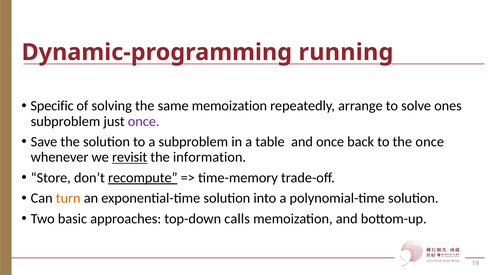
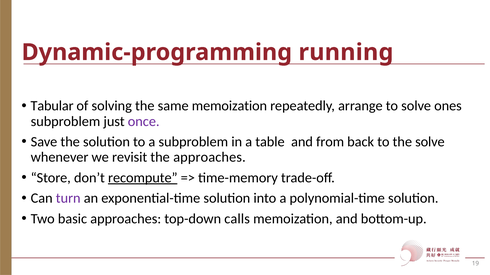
Specific: Specific -> Tabular
and once: once -> from
the once: once -> solve
revisit underline: present -> none
the information: information -> approaches
turn colour: orange -> purple
